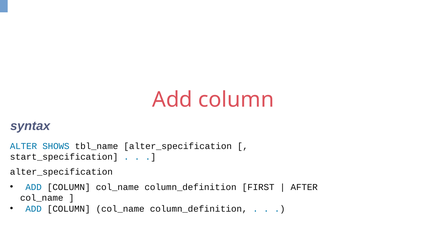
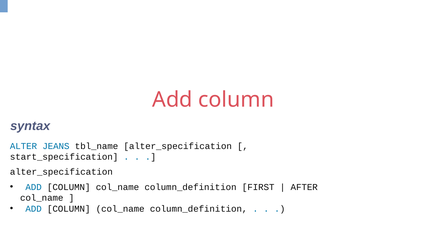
SHOWS: SHOWS -> JEANS
